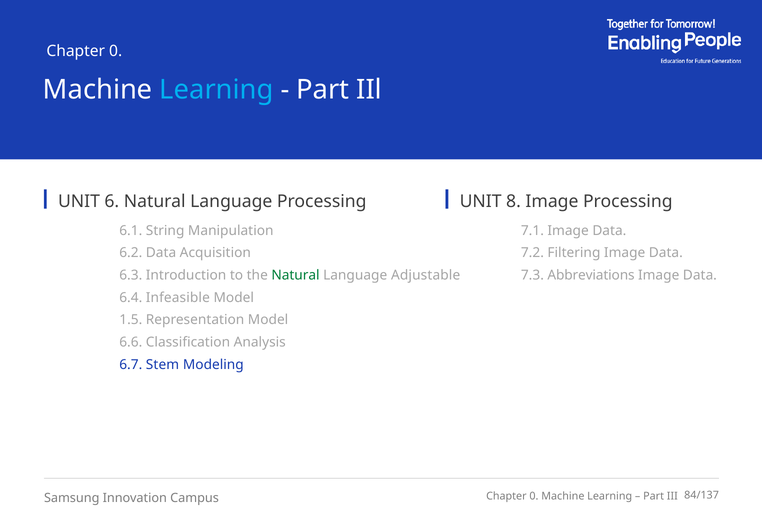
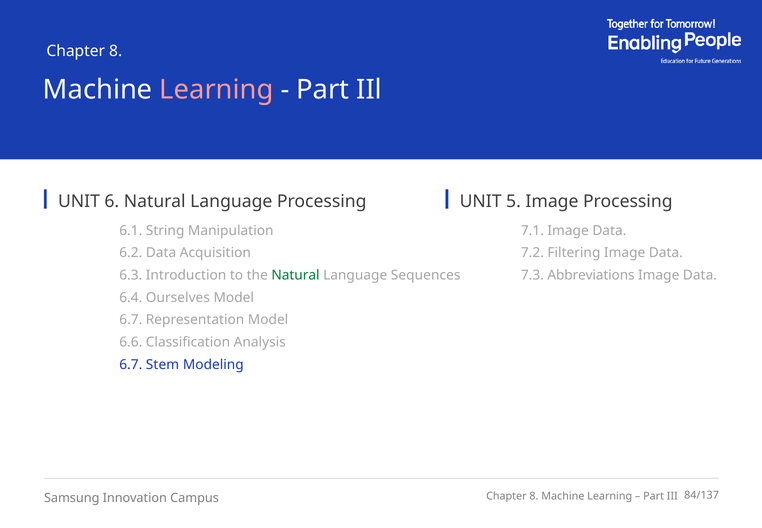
0 at (116, 51): 0 -> 8
Learning at (216, 90) colour: light blue -> pink
8: 8 -> 5
Adjustable: Adjustable -> Sequences
Infeasible: Infeasible -> Ourselves
1.5 at (131, 320): 1.5 -> 6.7
0 at (534, 496): 0 -> 8
